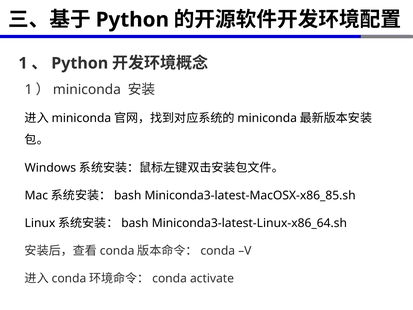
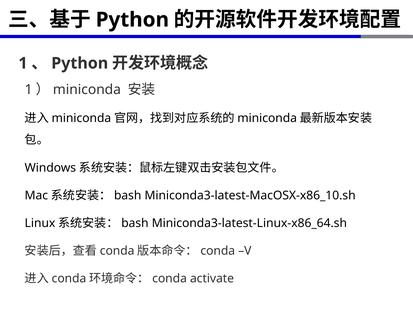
Miniconda3-latest-MacOSX-x86_85.sh: Miniconda3-latest-MacOSX-x86_85.sh -> Miniconda3-latest-MacOSX-x86_10.sh
